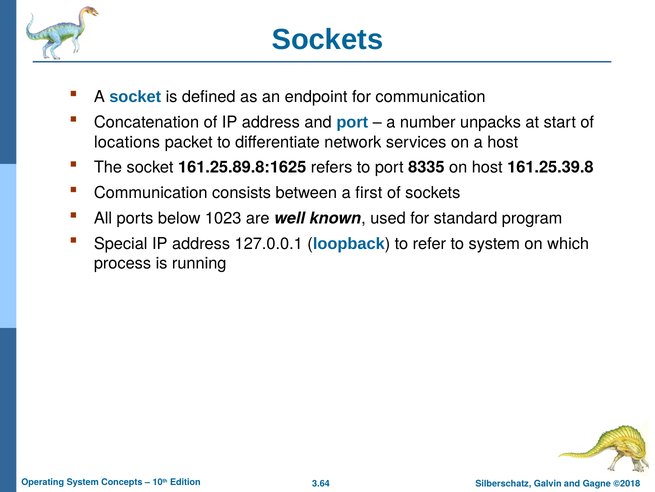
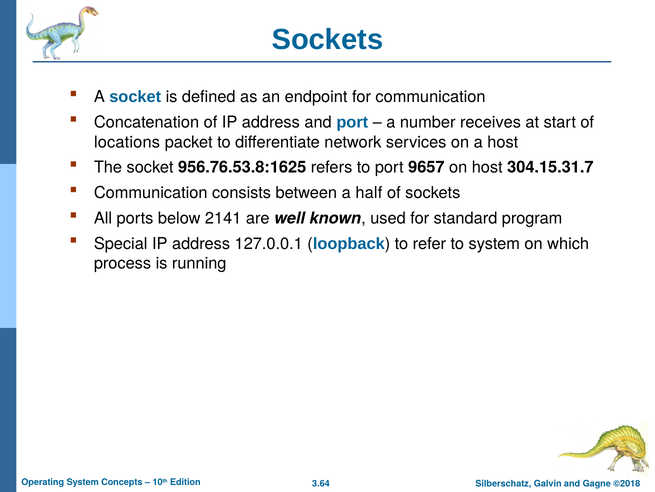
unpacks: unpacks -> receives
161.25.89.8:1625: 161.25.89.8:1625 -> 956.76.53.8:1625
8335: 8335 -> 9657
161.25.39.8: 161.25.39.8 -> 304.15.31.7
first: first -> half
1023: 1023 -> 2141
